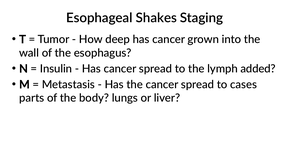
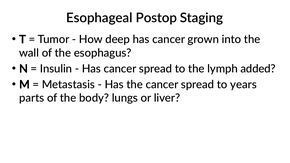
Shakes: Shakes -> Postop
cases: cases -> years
